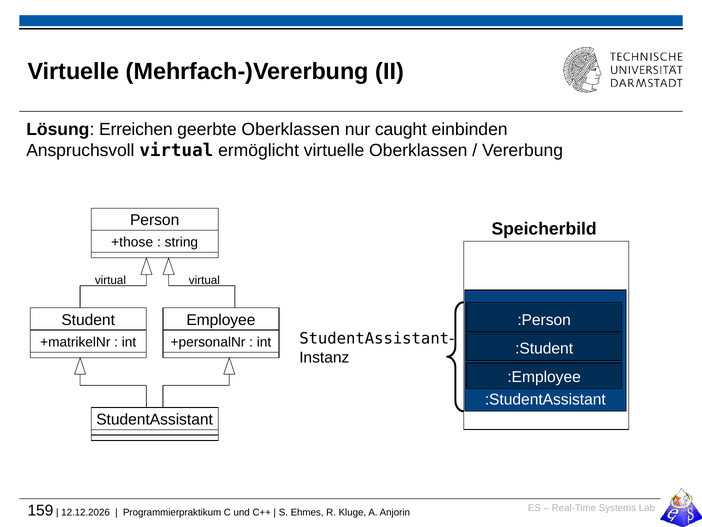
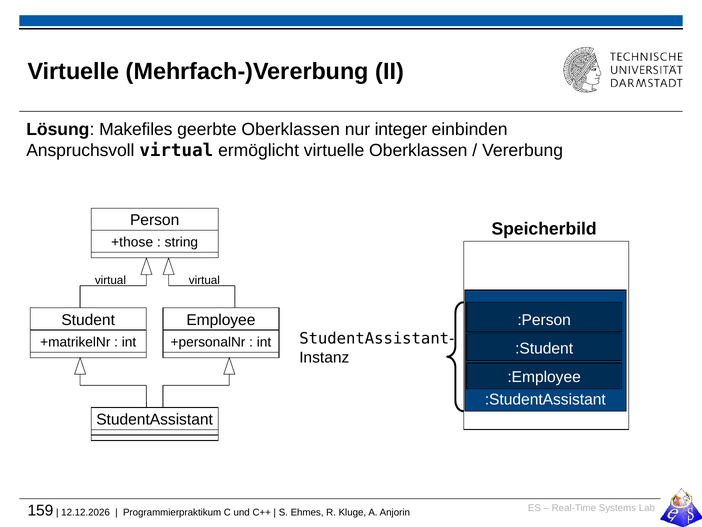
Erreichen: Erreichen -> Makefiles
caught: caught -> integer
